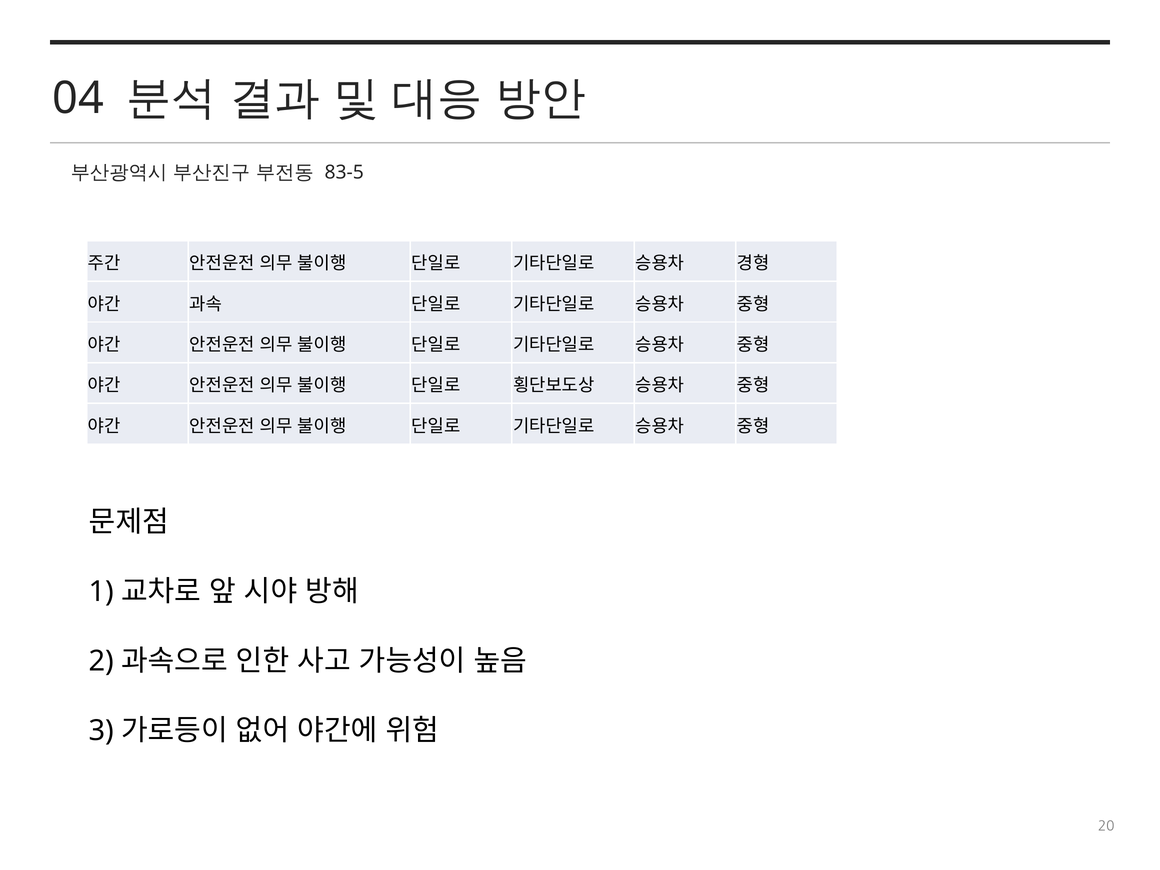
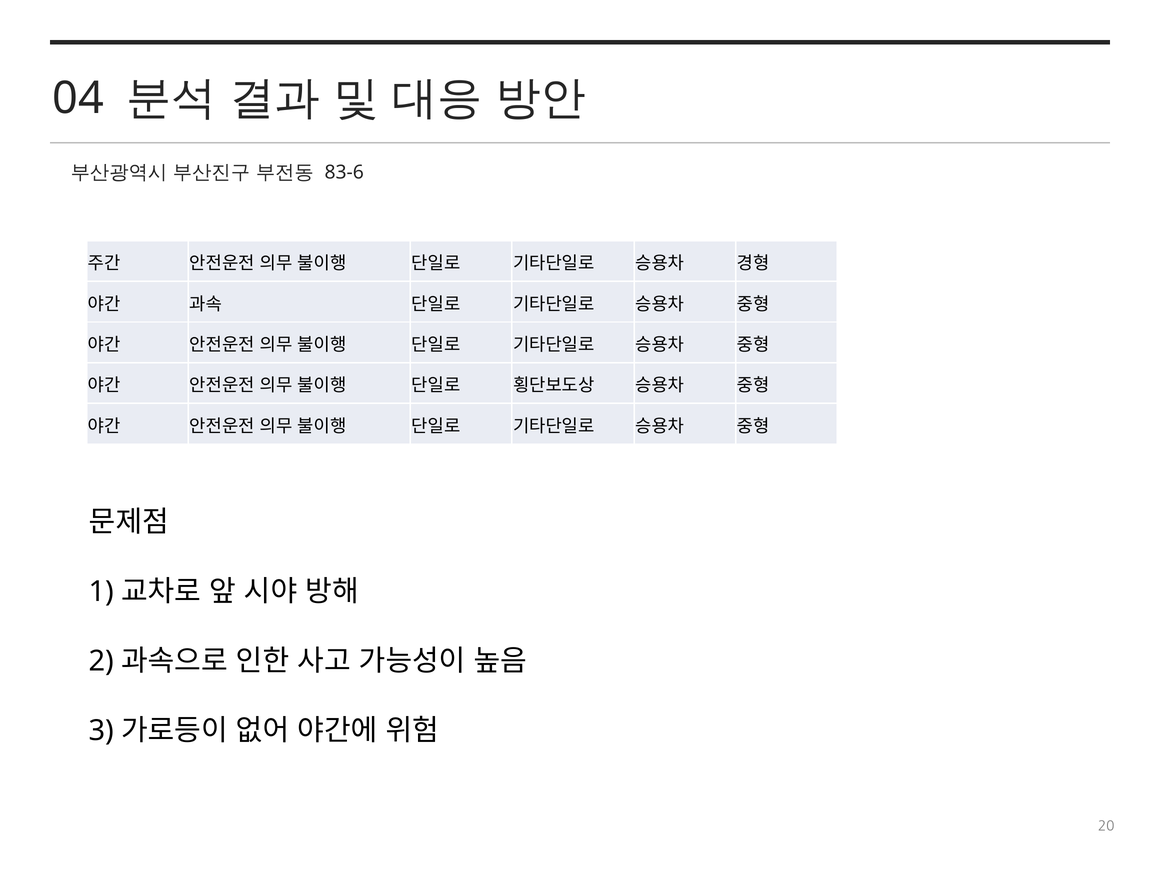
83-5: 83-5 -> 83-6
